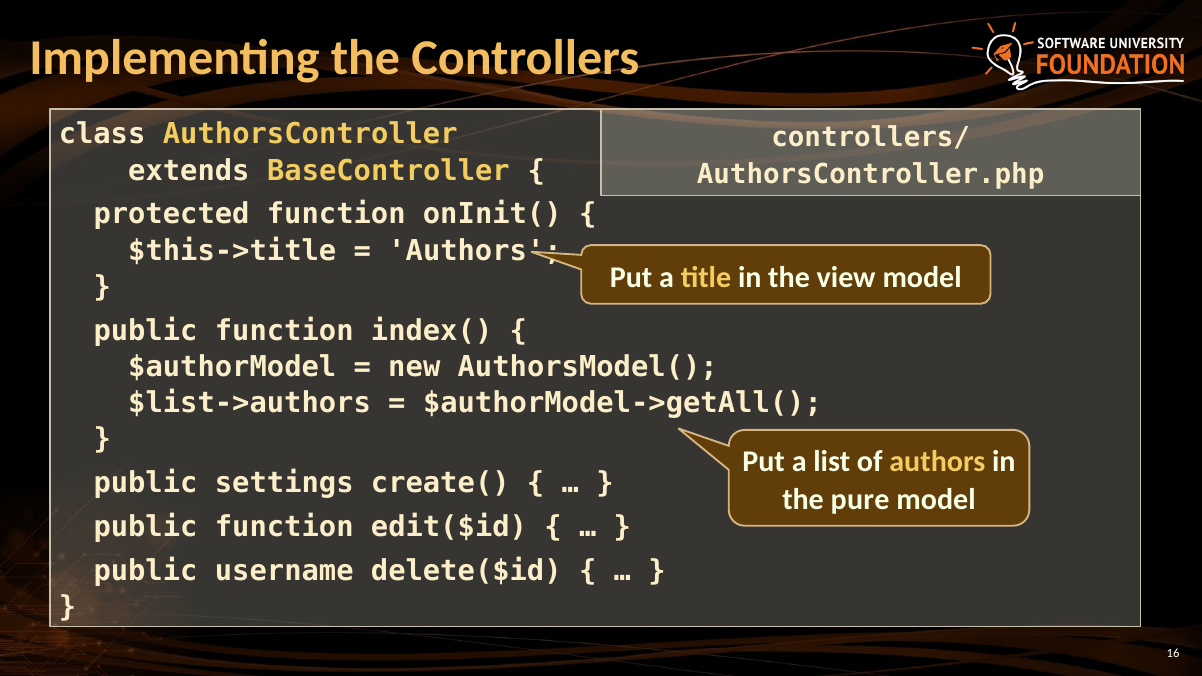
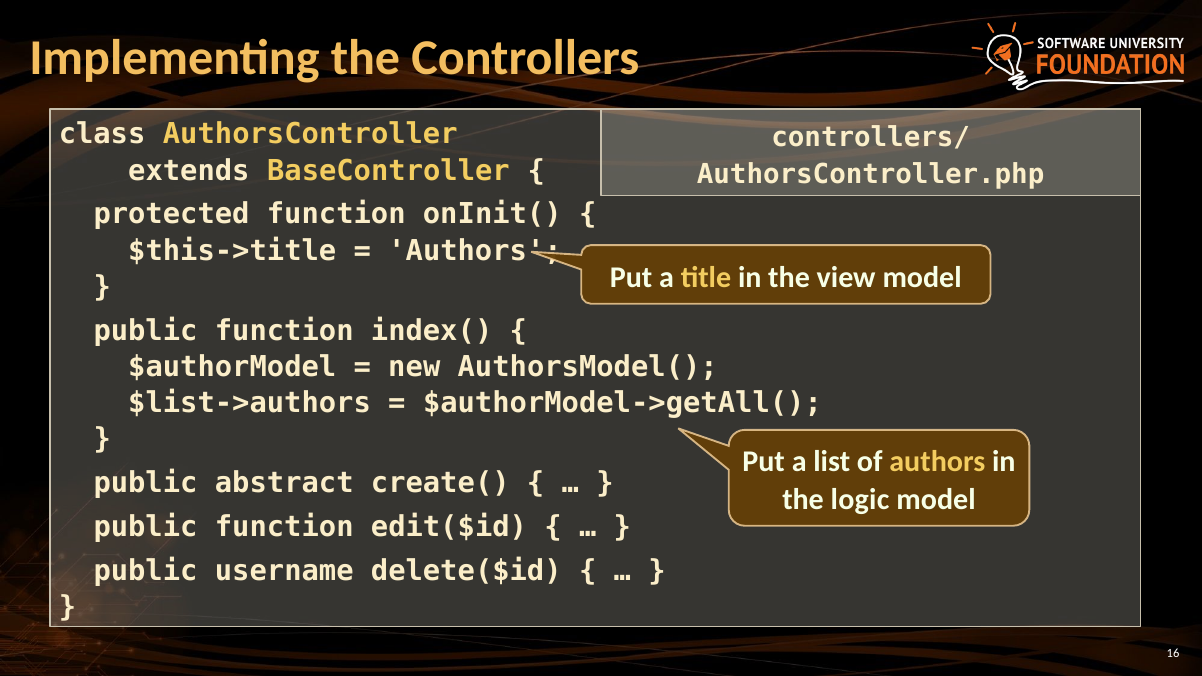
settings: settings -> abstract
pure: pure -> logic
